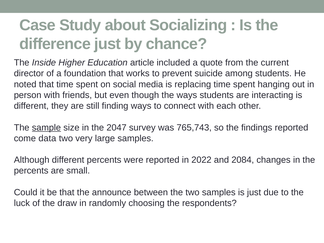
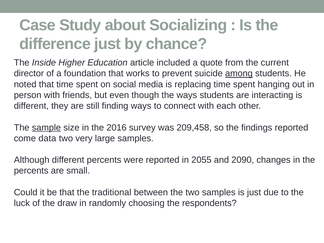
among underline: none -> present
2047: 2047 -> 2016
765,743: 765,743 -> 209,458
2022: 2022 -> 2055
2084: 2084 -> 2090
announce: announce -> traditional
